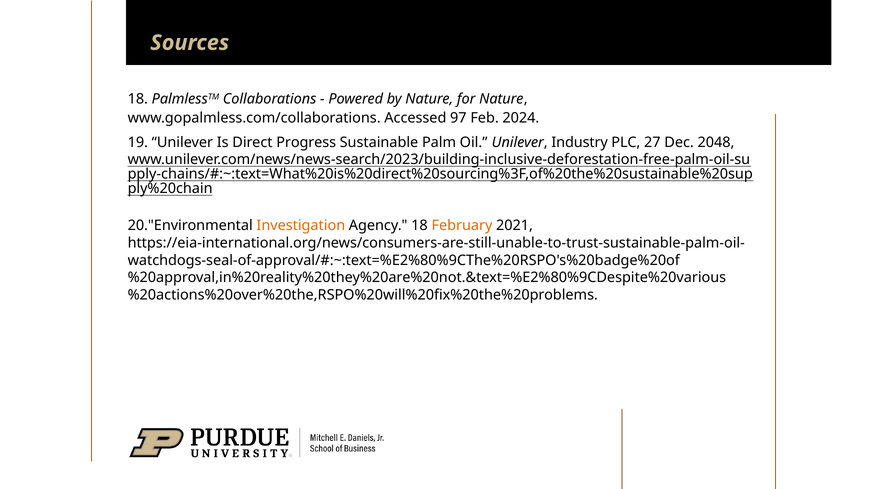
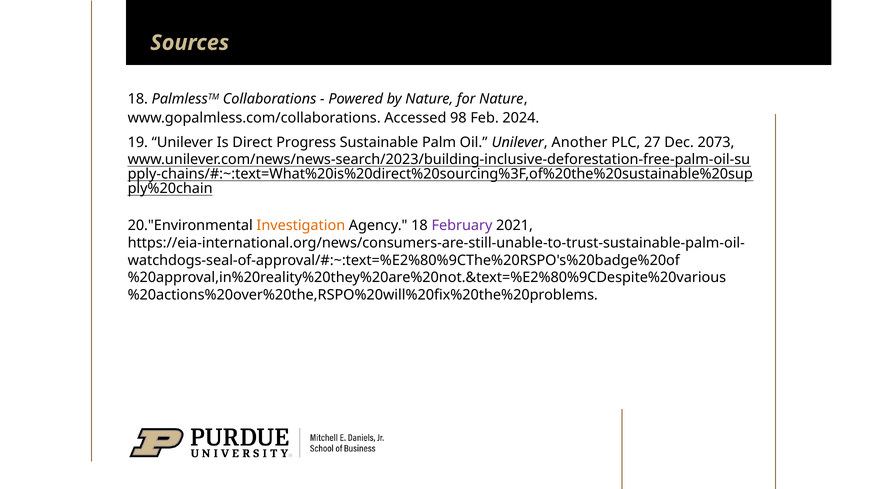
97: 97 -> 98
Industry: Industry -> Another
2048: 2048 -> 2073
February colour: orange -> purple
